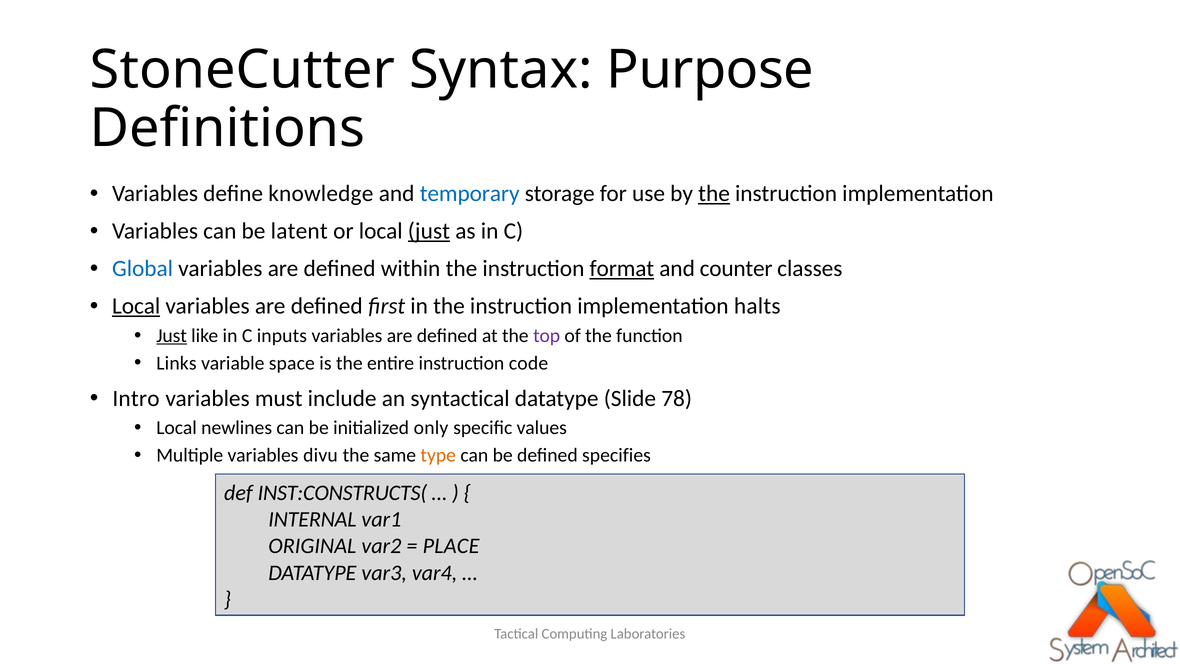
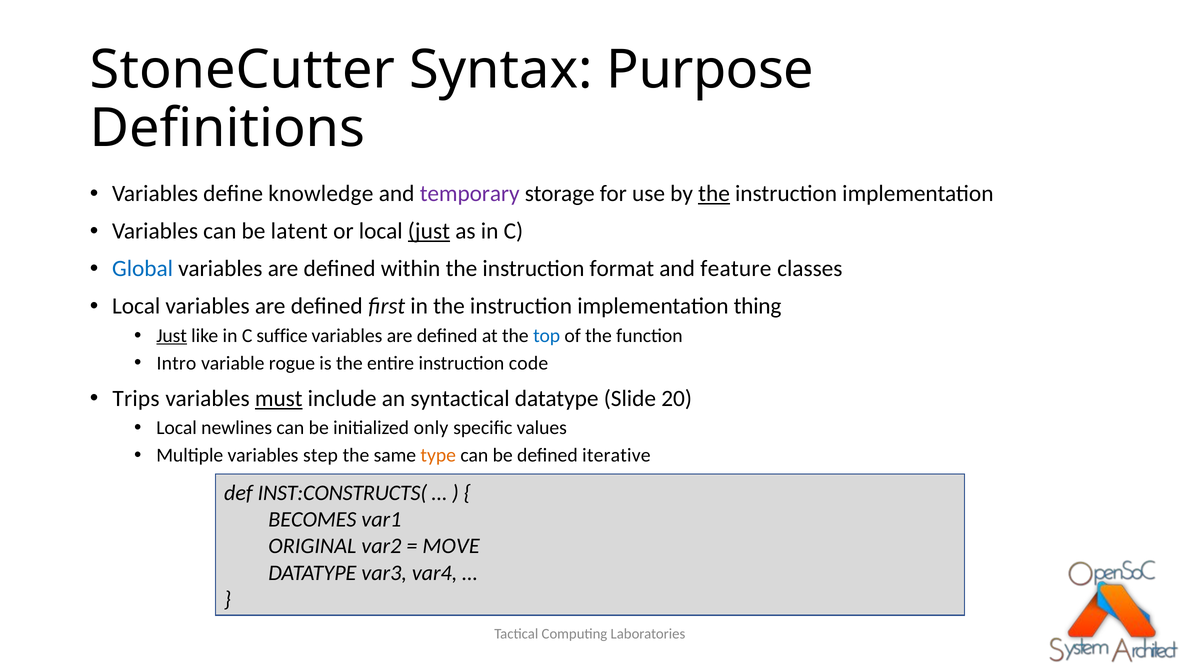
temporary colour: blue -> purple
format underline: present -> none
counter: counter -> feature
Local at (136, 306) underline: present -> none
halts: halts -> thing
inputs: inputs -> suffice
top colour: purple -> blue
Links: Links -> Intro
space: space -> rogue
Intro: Intro -> Trips
must underline: none -> present
78: 78 -> 20
divu: divu -> step
specifies: specifies -> iterative
INTERNAL: INTERNAL -> BECOMES
PLACE: PLACE -> MOVE
